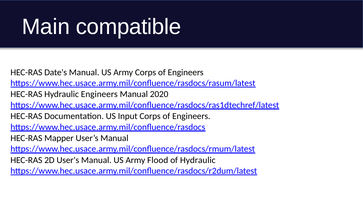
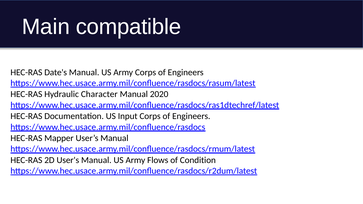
Hydraulic Engineers: Engineers -> Character
Flood: Flood -> Flows
of Hydraulic: Hydraulic -> Condition
